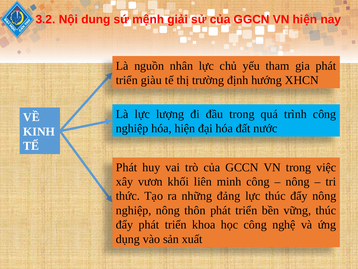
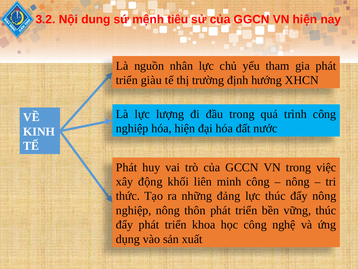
giải: giải -> tiêu
vươn: vươn -> động
